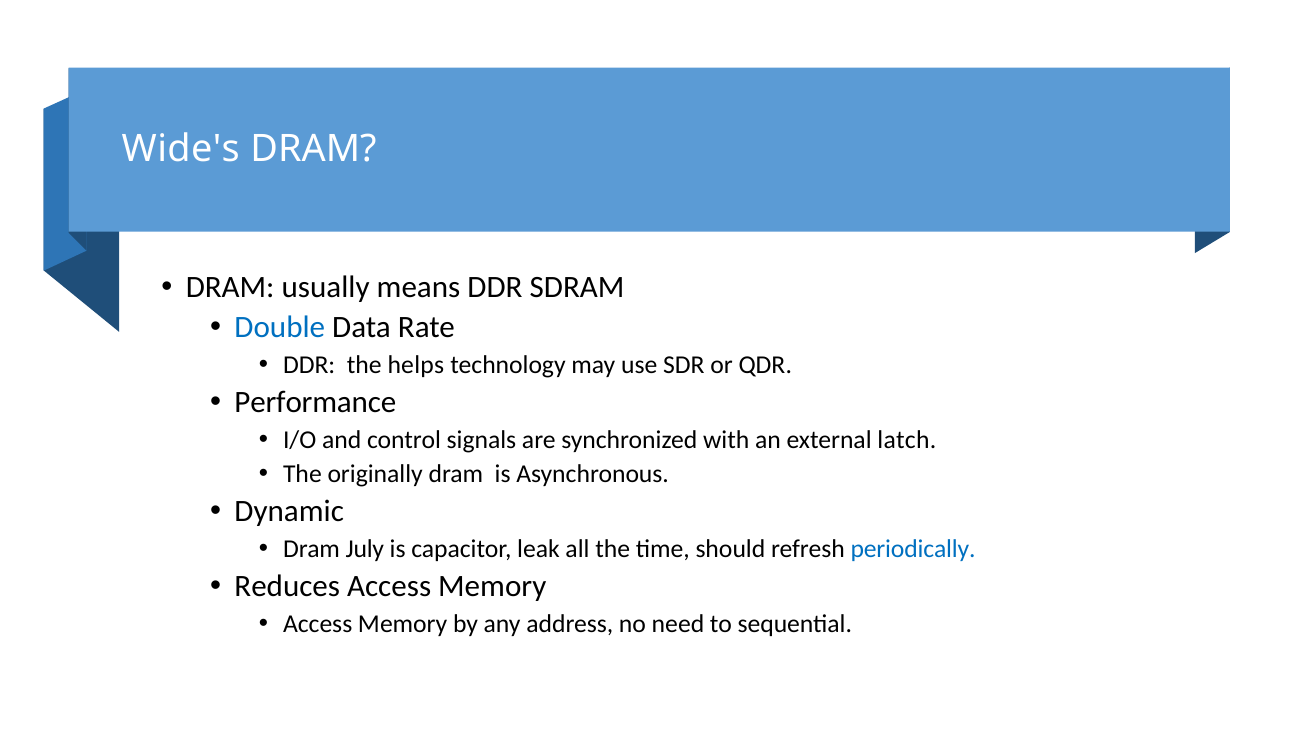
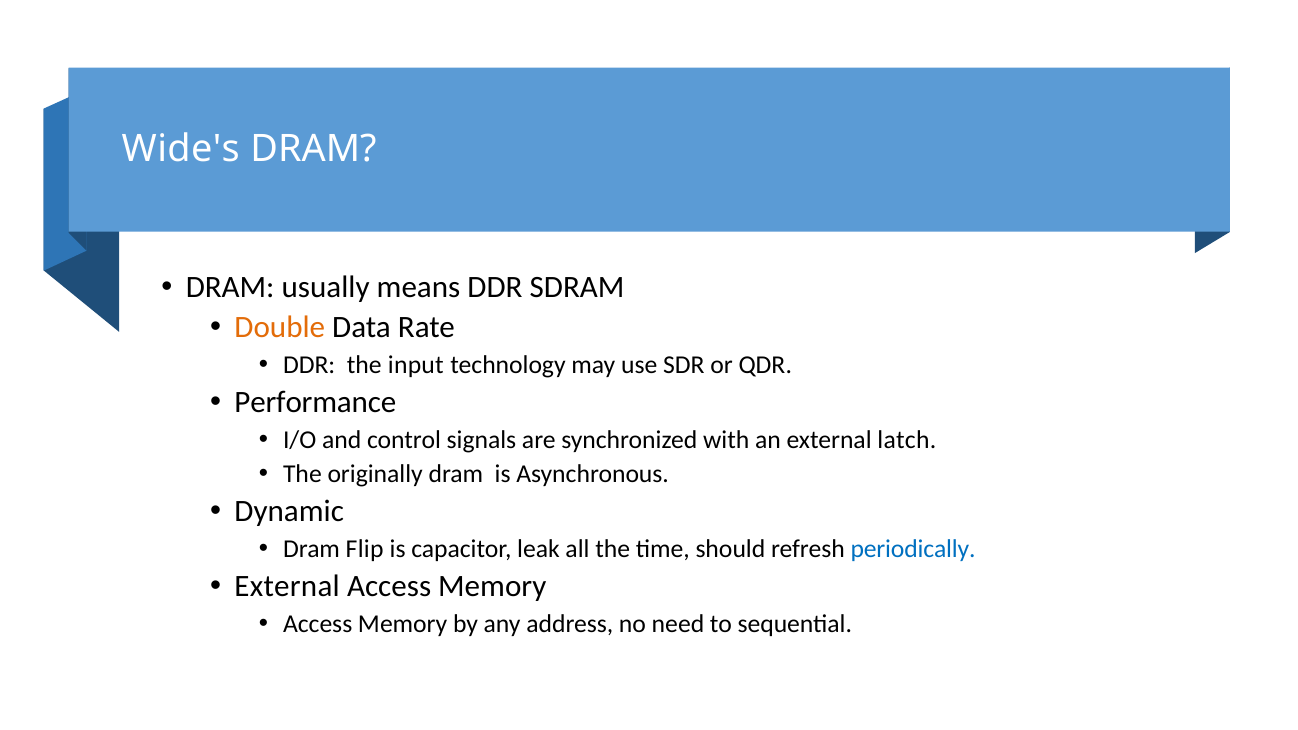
Double colour: blue -> orange
helps: helps -> input
July: July -> Flip
Reduces at (287, 586): Reduces -> External
